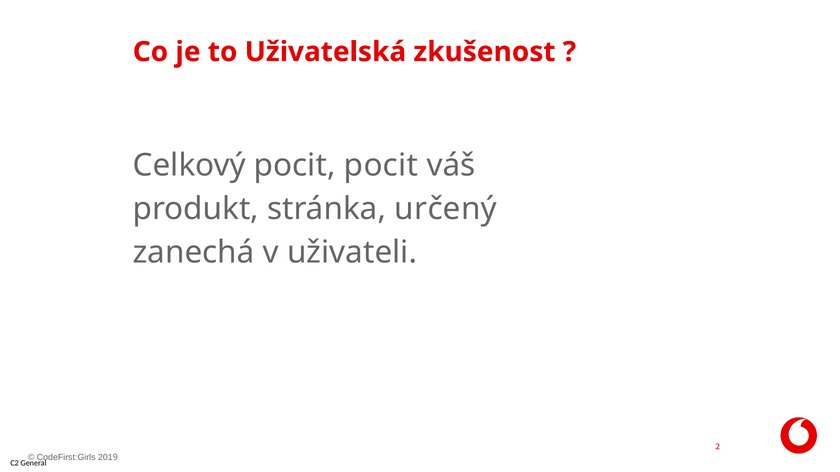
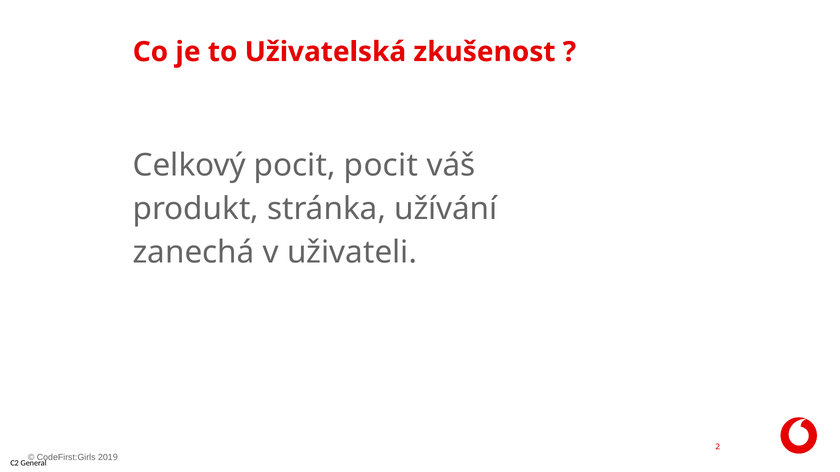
určený: určený -> užívání
